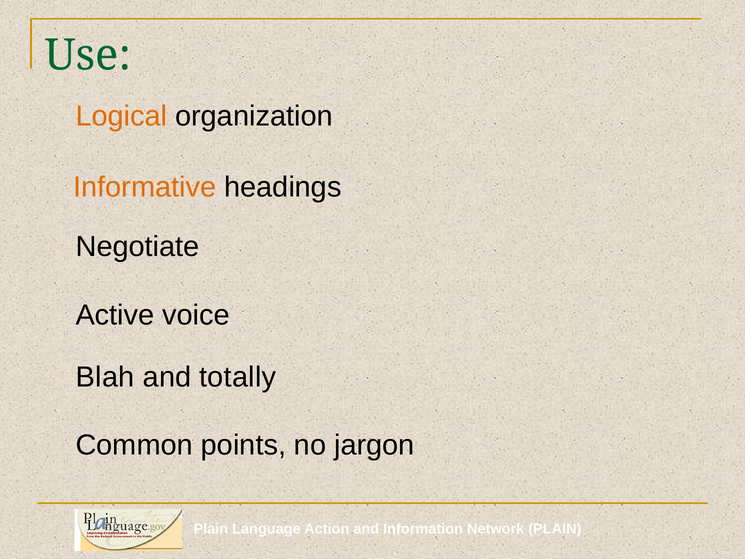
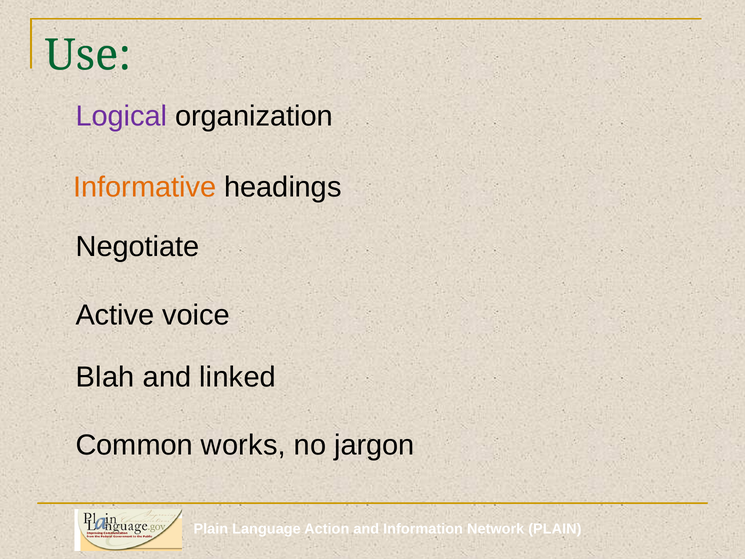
Logical colour: orange -> purple
totally: totally -> linked
points: points -> works
